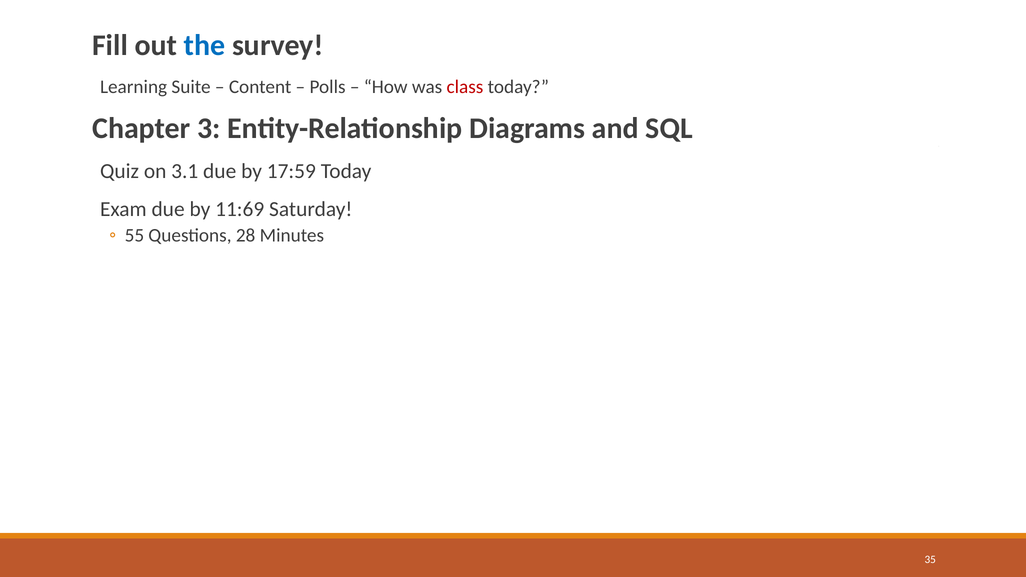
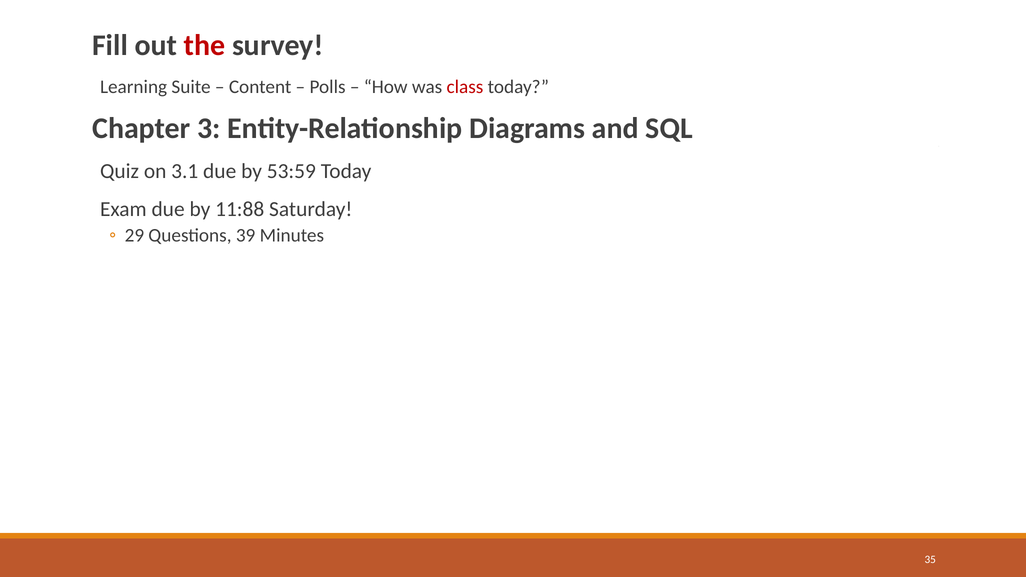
the colour: blue -> red
17:59: 17:59 -> 53:59
11:69: 11:69 -> 11:88
55: 55 -> 29
28: 28 -> 39
